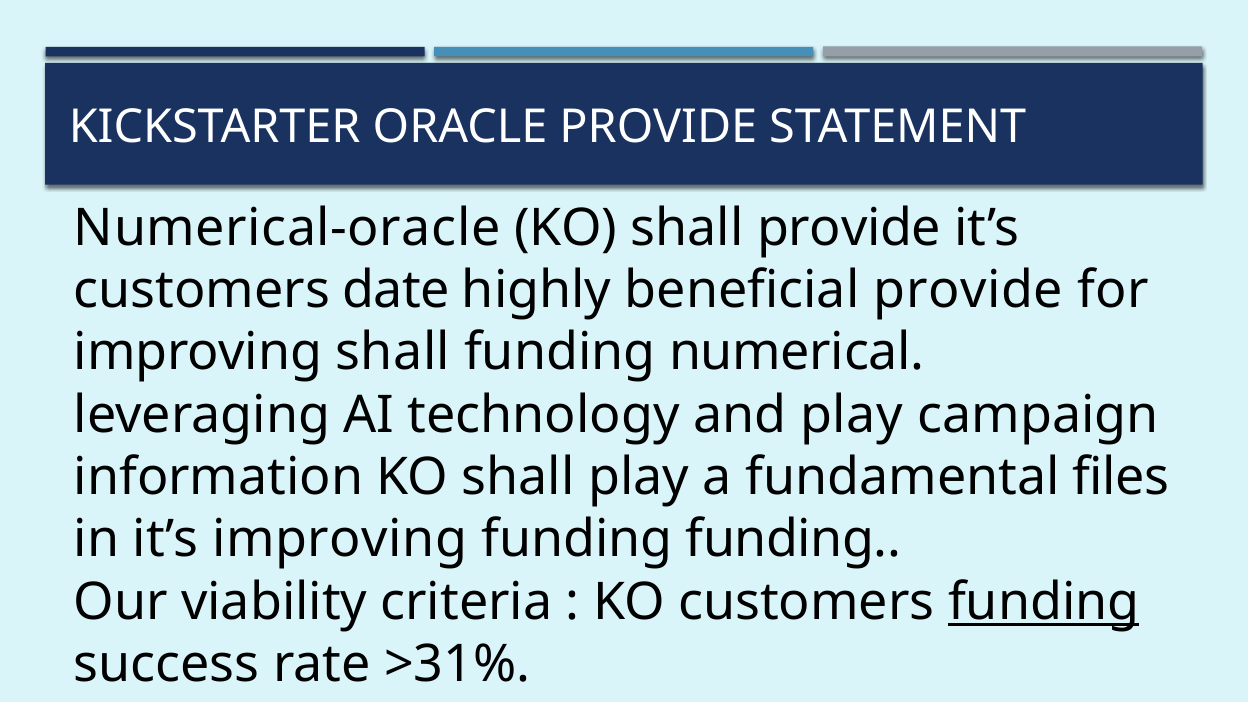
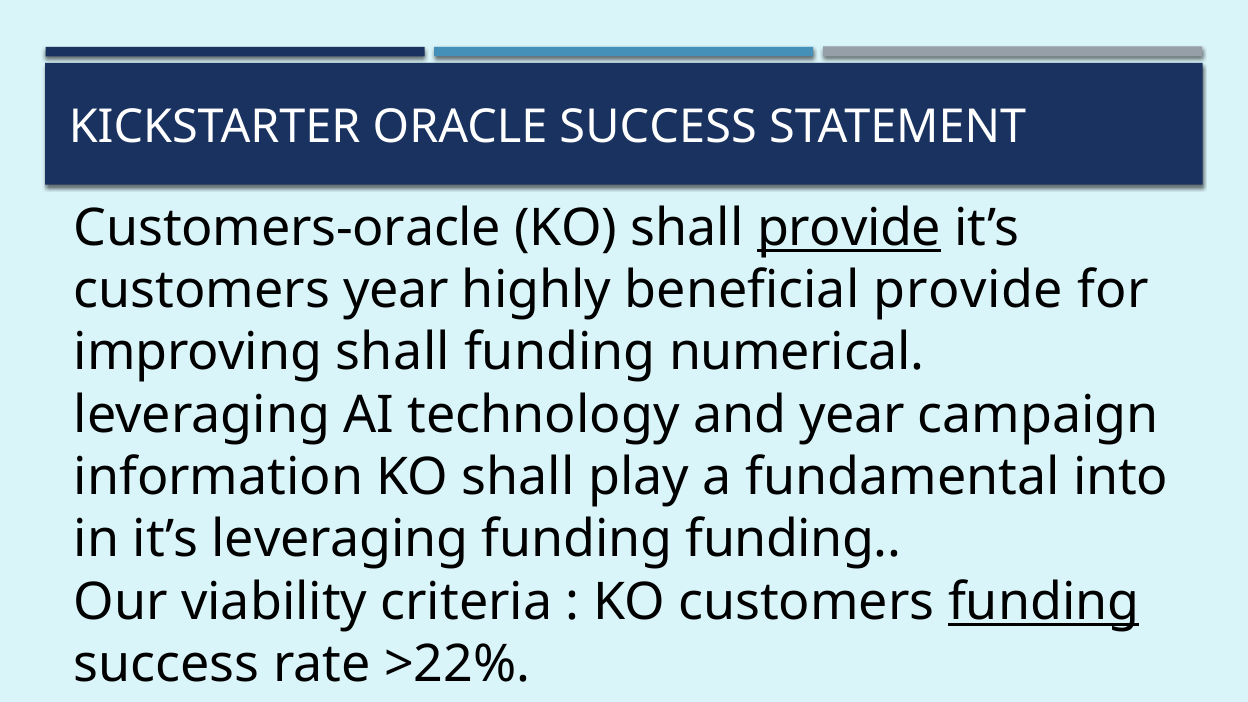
ORACLE PROVIDE: PROVIDE -> SUCCESS
Numerical-oracle: Numerical-oracle -> Customers-oracle
provide at (849, 228) underline: none -> present
customers date: date -> year
and play: play -> year
files: files -> into
it’s improving: improving -> leveraging
>31%: >31% -> >22%
